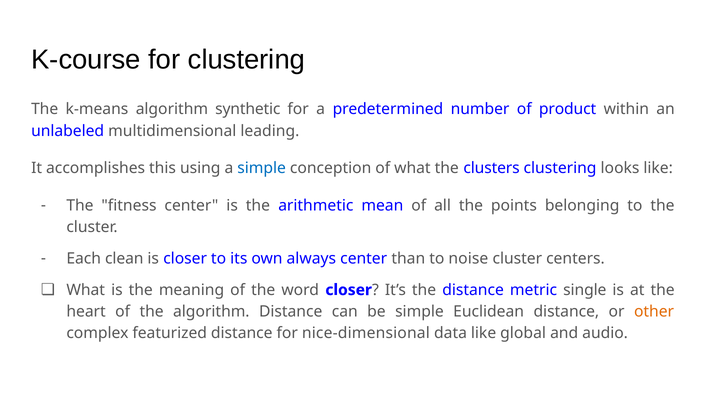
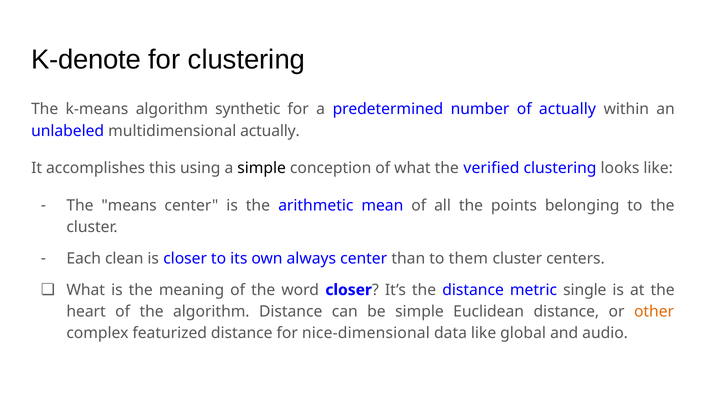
K-course: K-course -> K-denote
of product: product -> actually
multidimensional leading: leading -> actually
simple at (262, 168) colour: blue -> black
clusters: clusters -> verified
fitness: fitness -> means
noise: noise -> them
